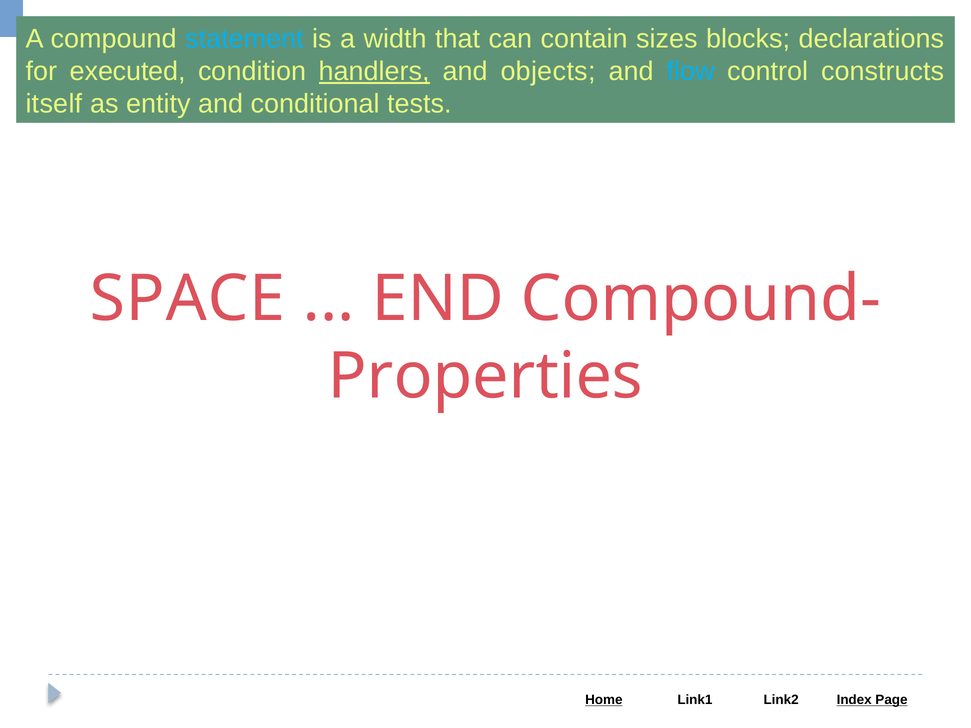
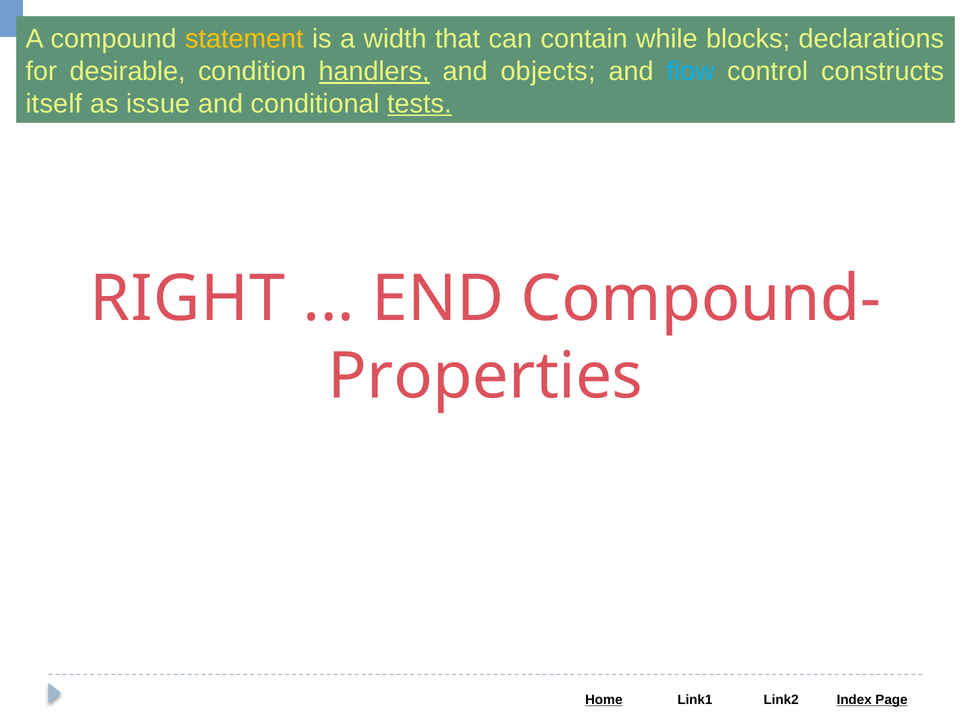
statement colour: light blue -> yellow
sizes: sizes -> while
executed: executed -> desirable
entity: entity -> issue
tests underline: none -> present
SPACE: SPACE -> RIGHT
